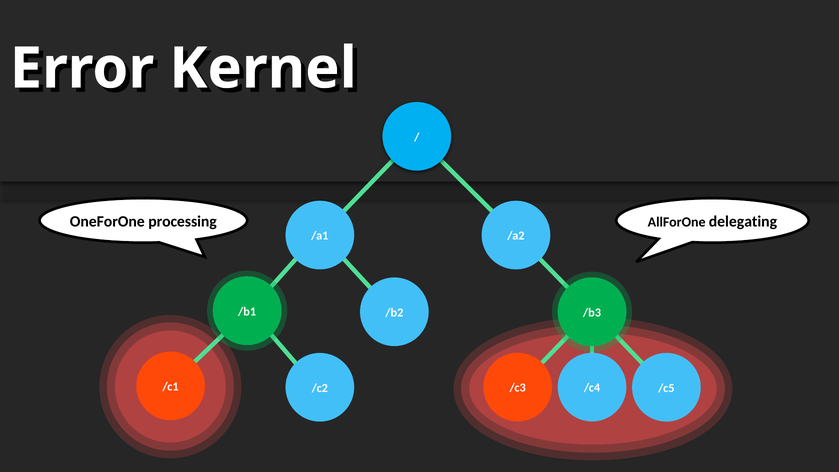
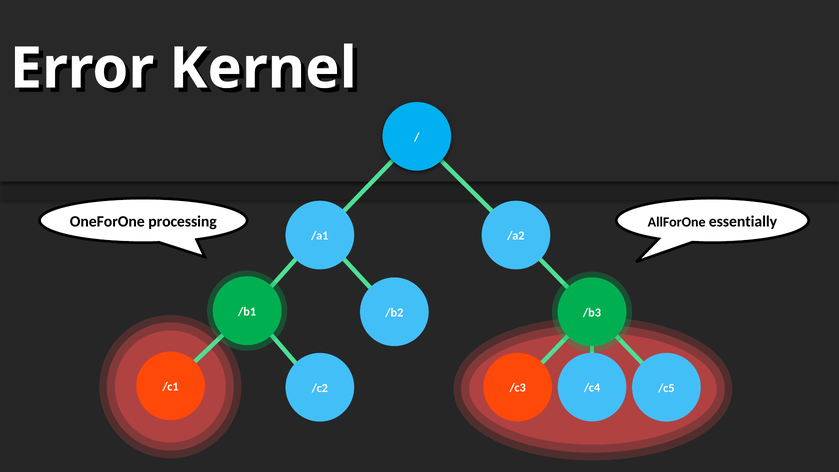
delegating: delegating -> essentially
